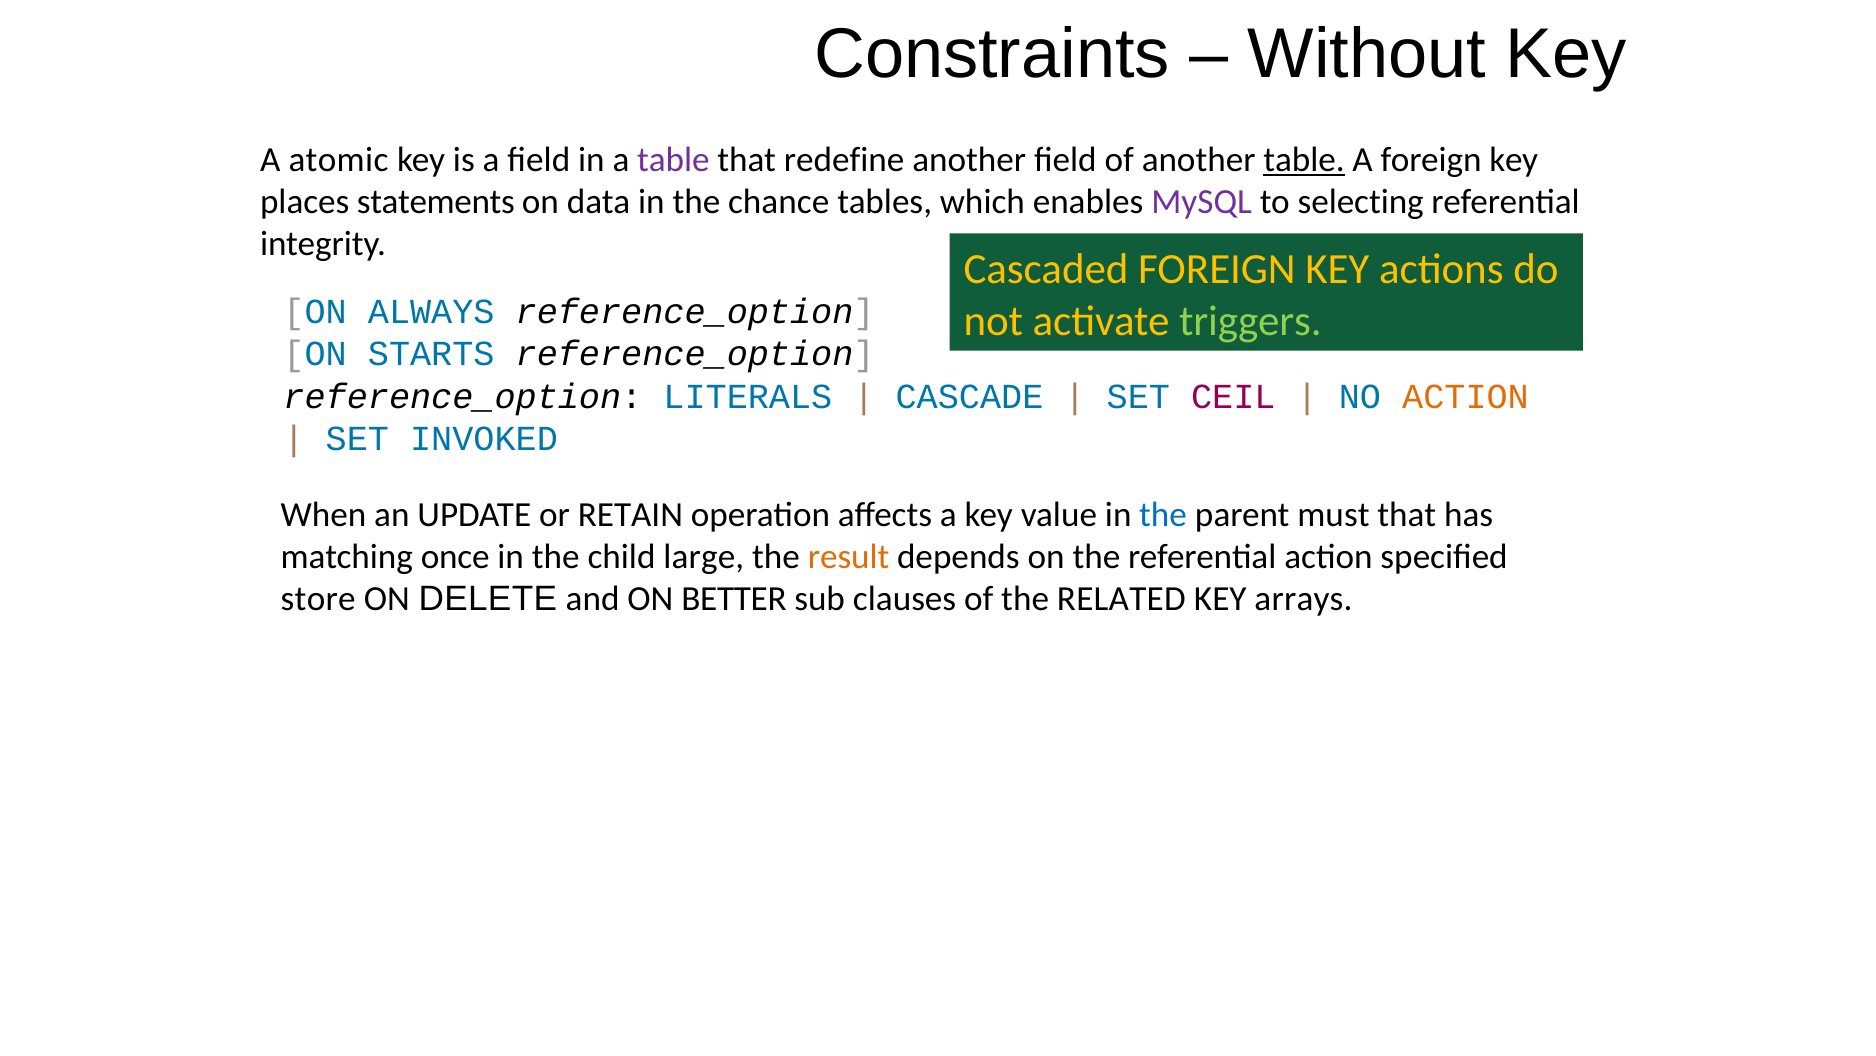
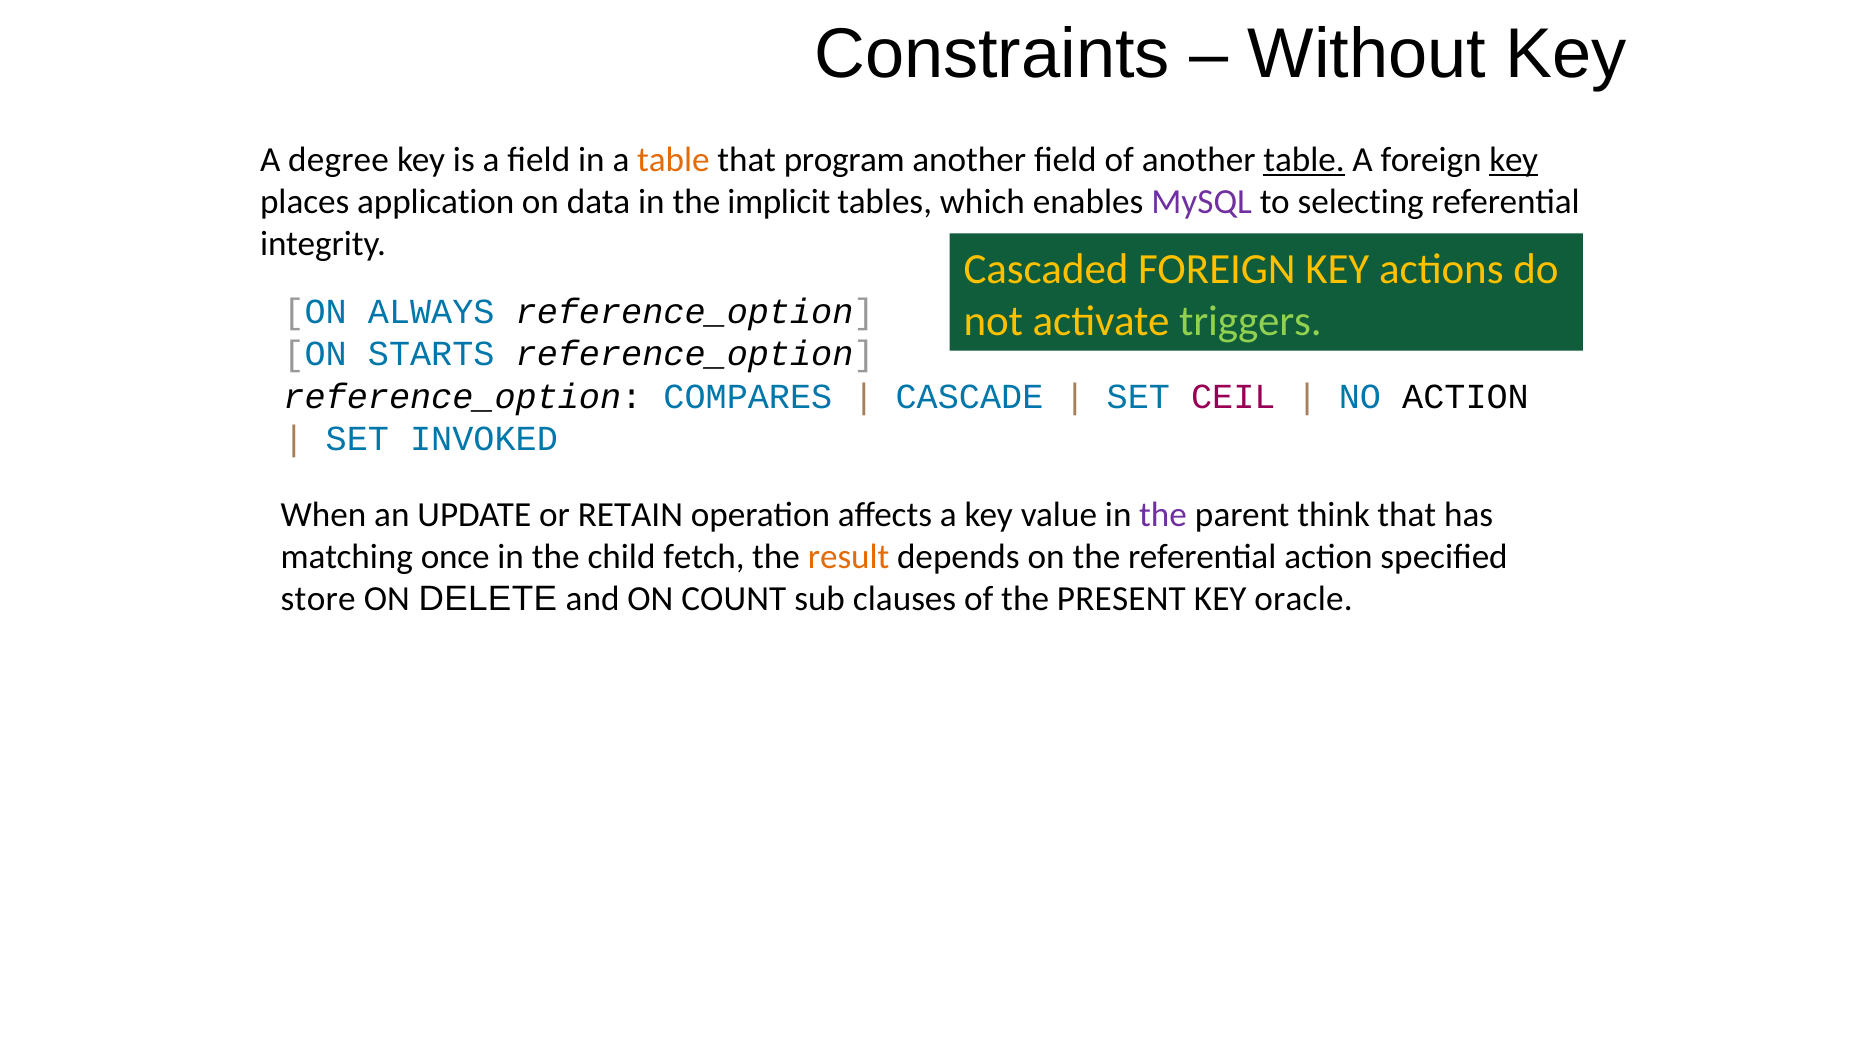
atomic: atomic -> degree
table at (673, 159) colour: purple -> orange
redefine: redefine -> program
key at (1514, 159) underline: none -> present
statements: statements -> application
chance: chance -> implicit
LITERALS: LITERALS -> COMPARES
ACTION at (1466, 396) colour: orange -> black
the at (1163, 514) colour: blue -> purple
must: must -> think
large: large -> fetch
BETTER: BETTER -> COUNT
RELATED: RELATED -> PRESENT
arrays: arrays -> oracle
